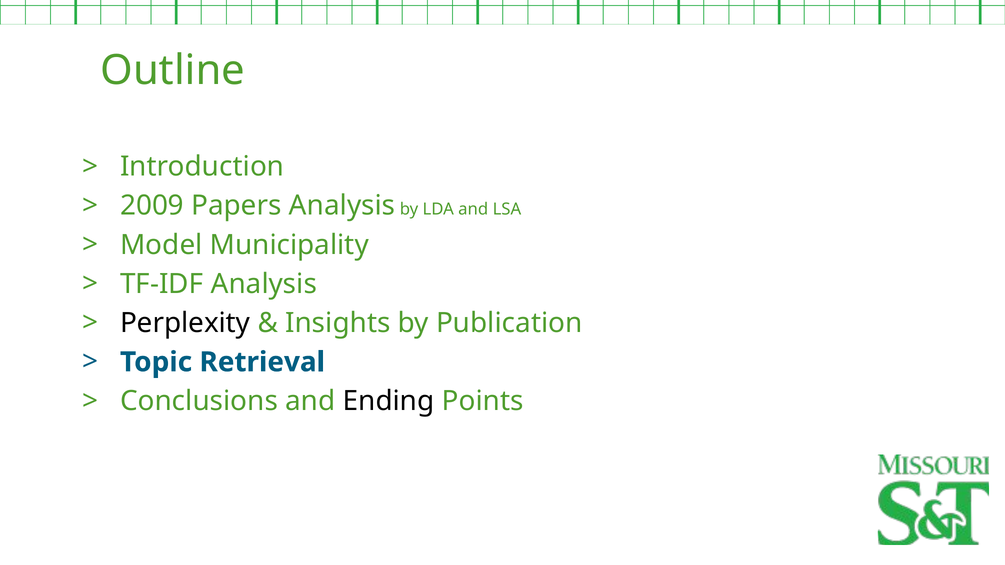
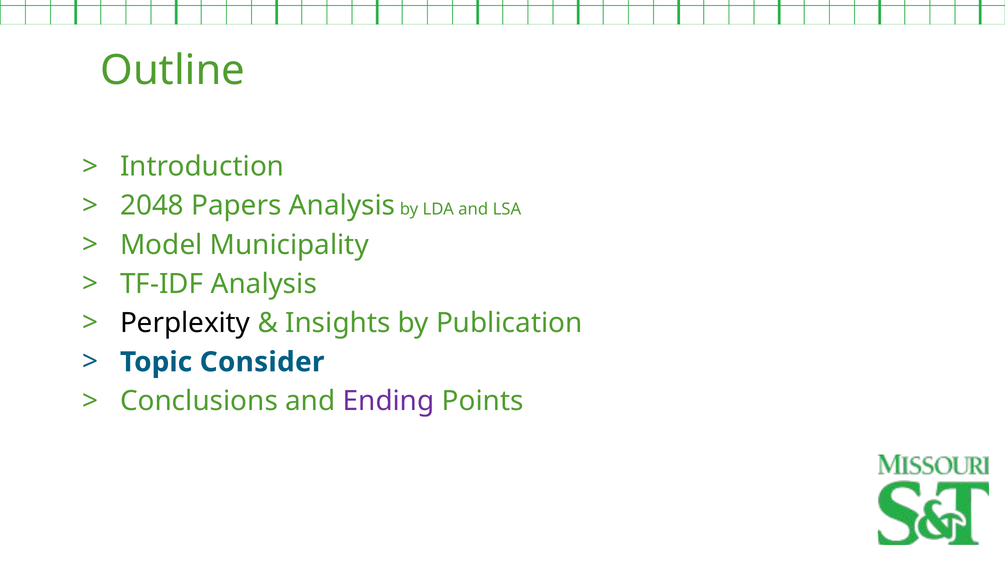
2009: 2009 -> 2048
Retrieval: Retrieval -> Consider
Ending colour: black -> purple
